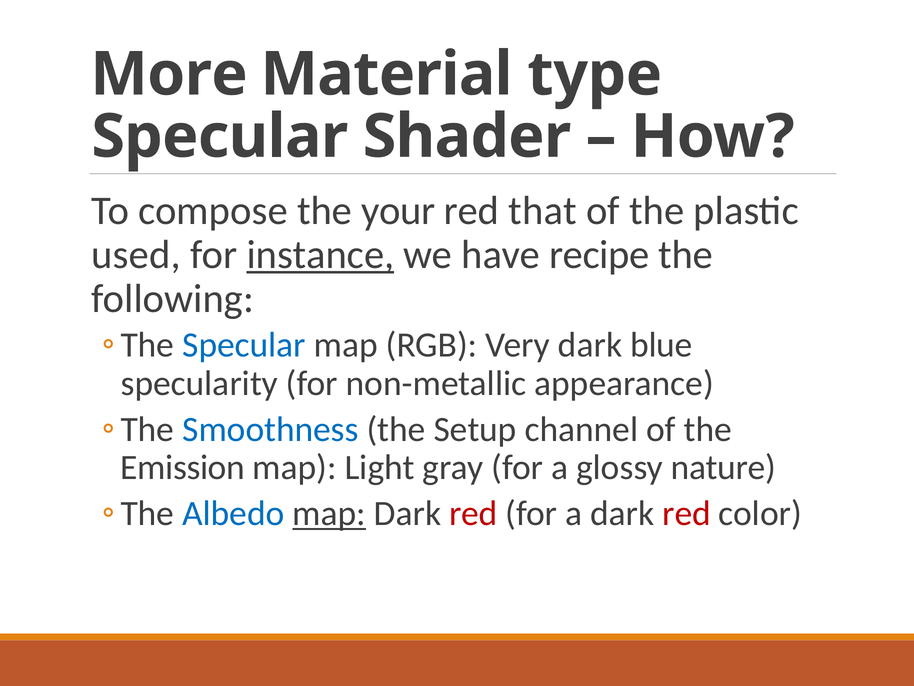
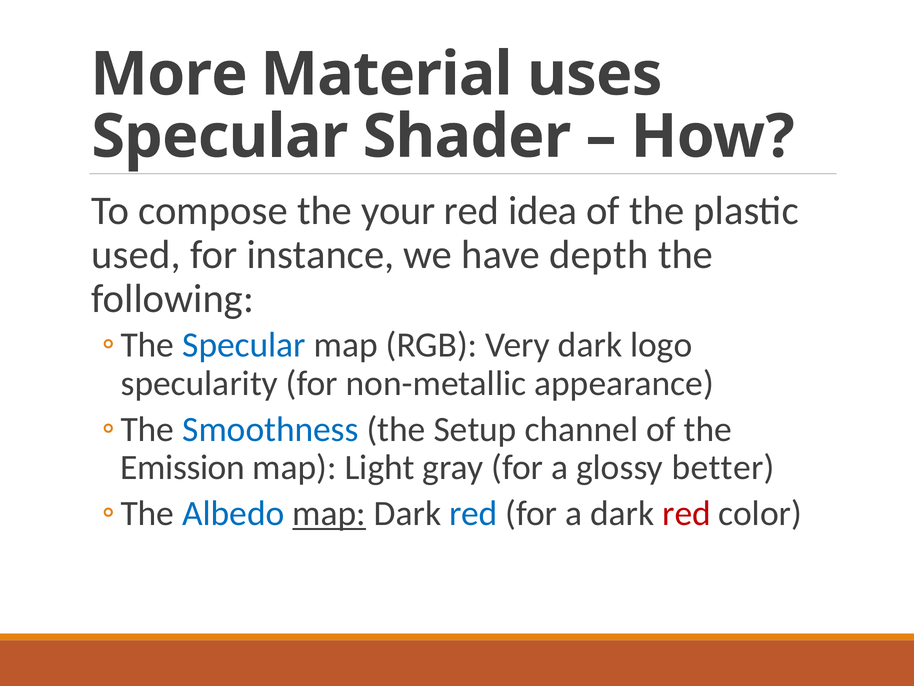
type: type -> uses
that: that -> idea
instance underline: present -> none
recipe: recipe -> depth
blue: blue -> logo
nature: nature -> better
red at (473, 513) colour: red -> blue
